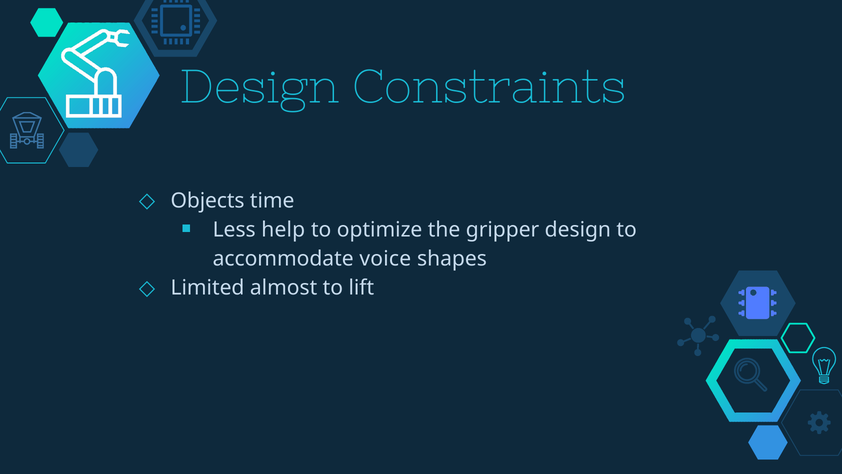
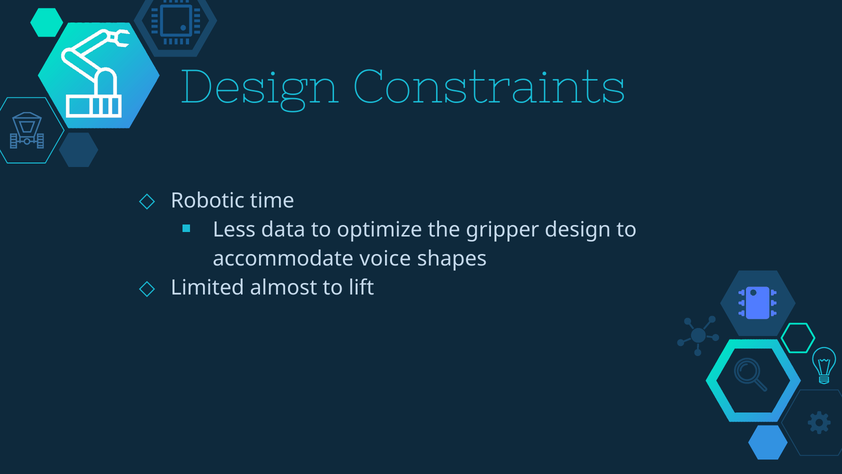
Objects: Objects -> Robotic
help: help -> data
